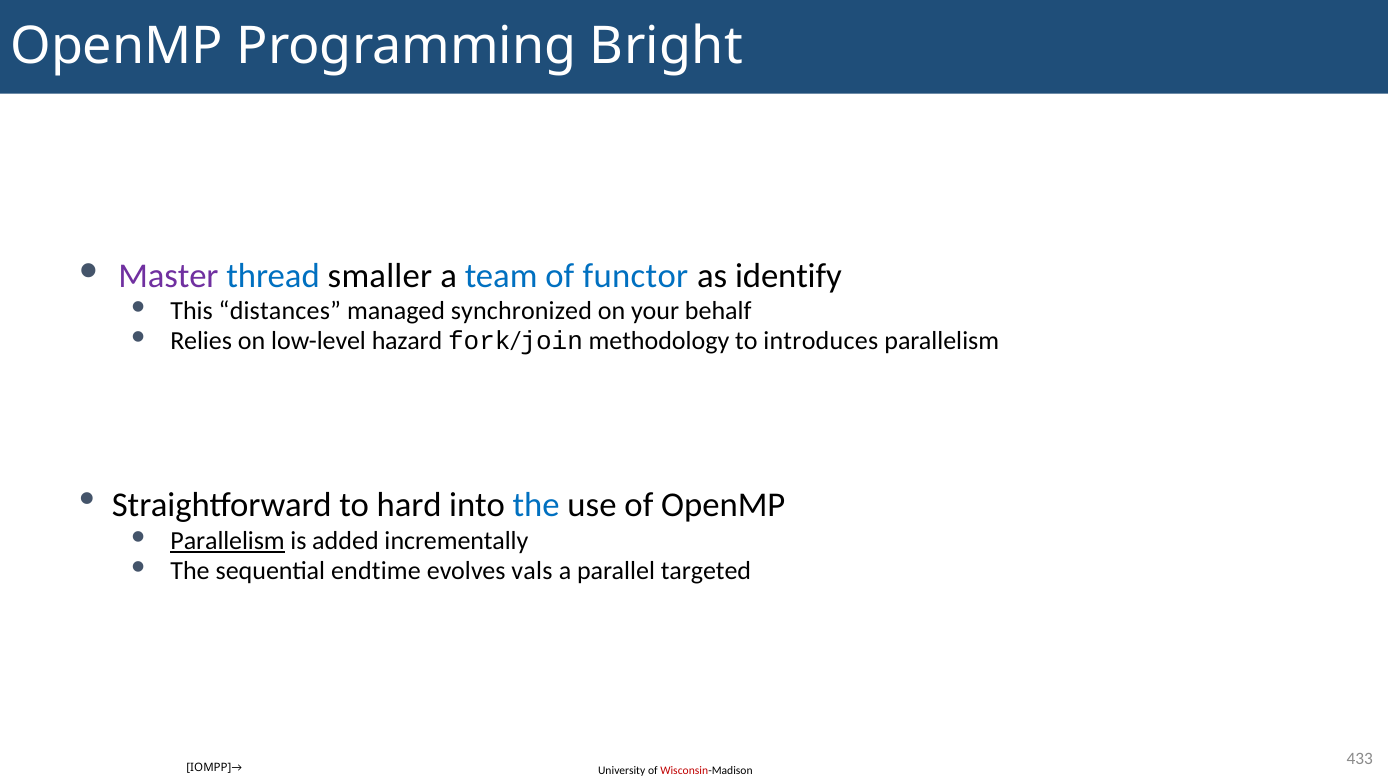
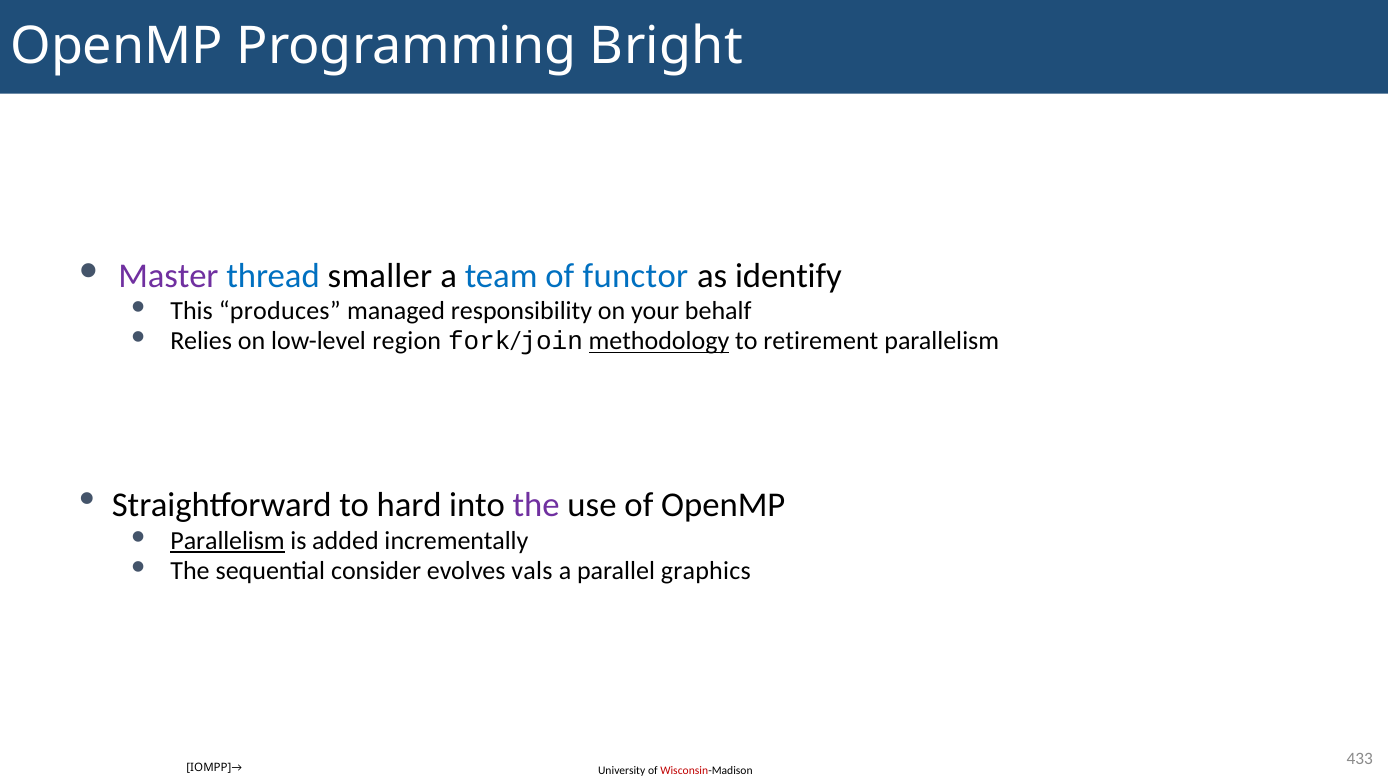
distances: distances -> produces
synchronized: synchronized -> responsibility
hazard: hazard -> region
methodology underline: none -> present
introduces: introduces -> retirement
the at (536, 505) colour: blue -> purple
endtime: endtime -> consider
targeted: targeted -> graphics
